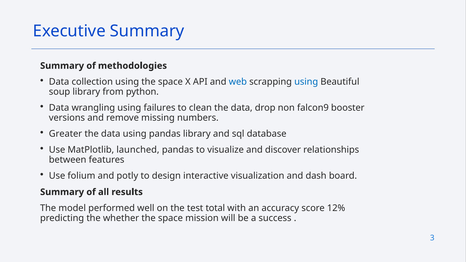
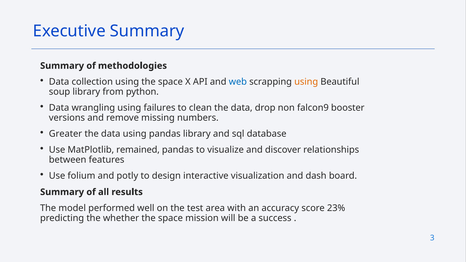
using at (306, 82) colour: blue -> orange
launched: launched -> remained
total: total -> area
12%: 12% -> 23%
